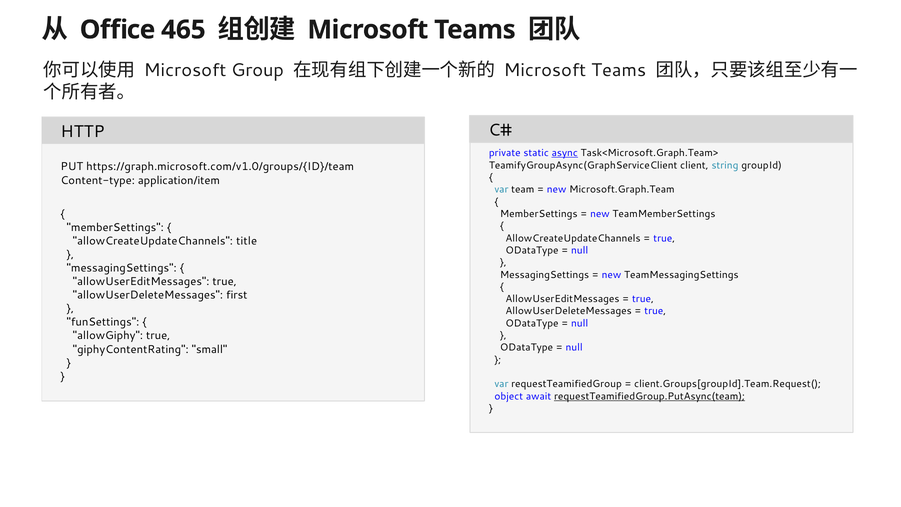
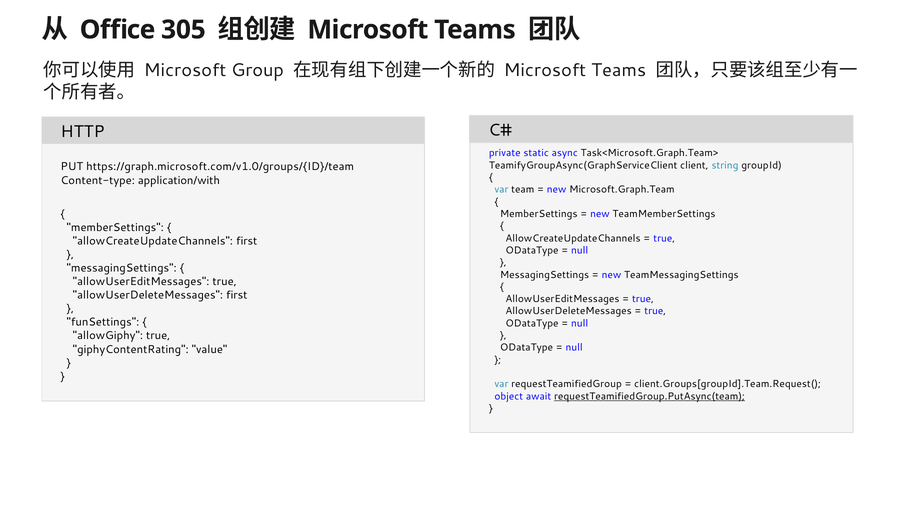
465: 465 -> 305
async underline: present -> none
application/item: application/item -> application/with
allowCreateUpdateChannels title: title -> first
small: small -> value
